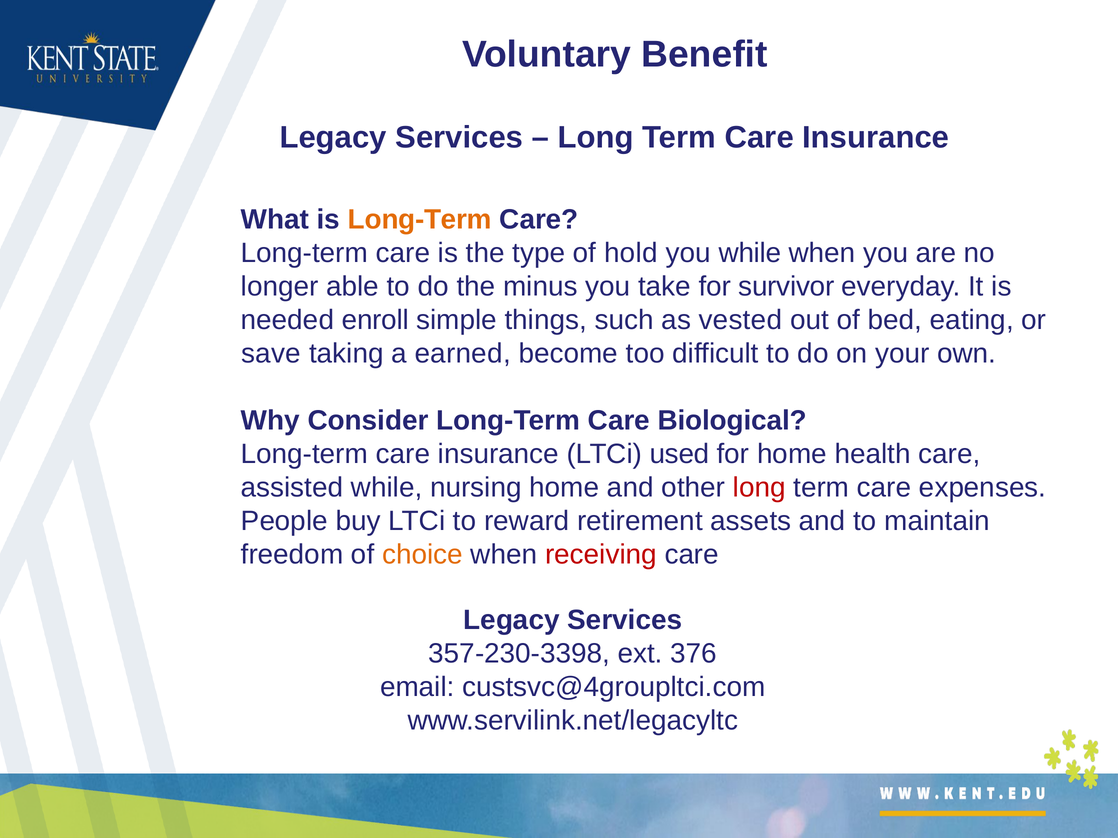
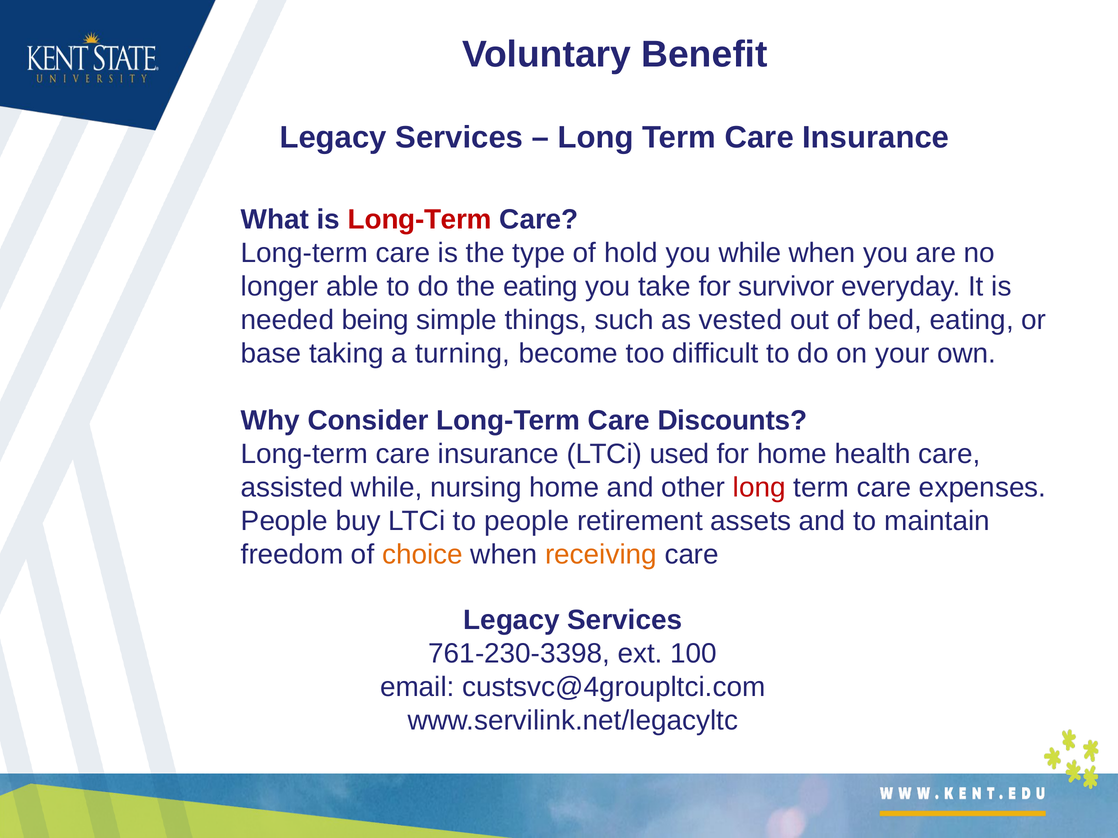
Long-Term at (420, 219) colour: orange -> red
the minus: minus -> eating
enroll: enroll -> being
save: save -> base
earned: earned -> turning
Biological: Biological -> Discounts
to reward: reward -> people
receiving colour: red -> orange
357-230-3398: 357-230-3398 -> 761-230-3398
376: 376 -> 100
